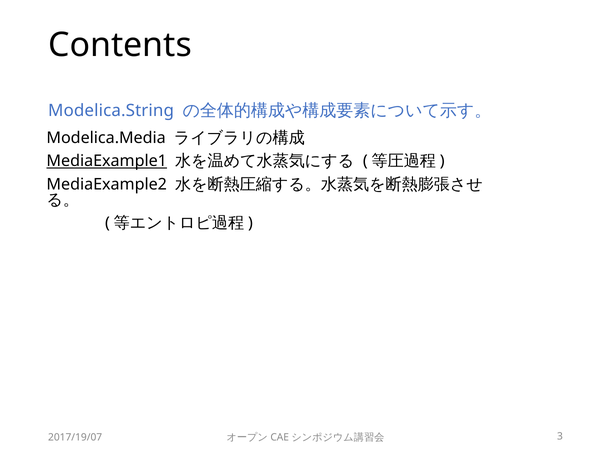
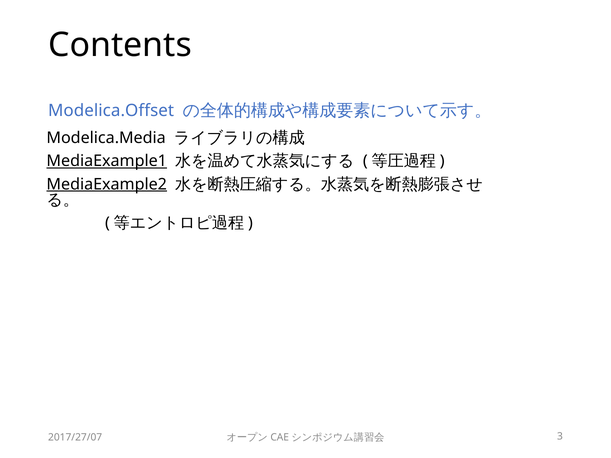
Modelica.String: Modelica.String -> Modelica.Offset
MediaExample2 underline: none -> present
2017/19/07: 2017/19/07 -> 2017/27/07
